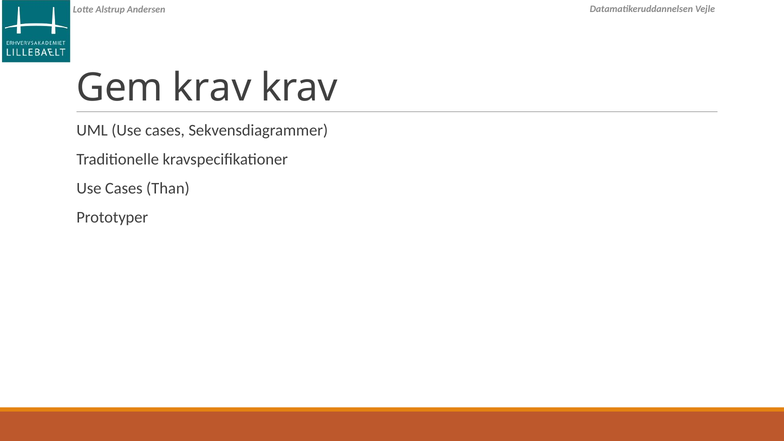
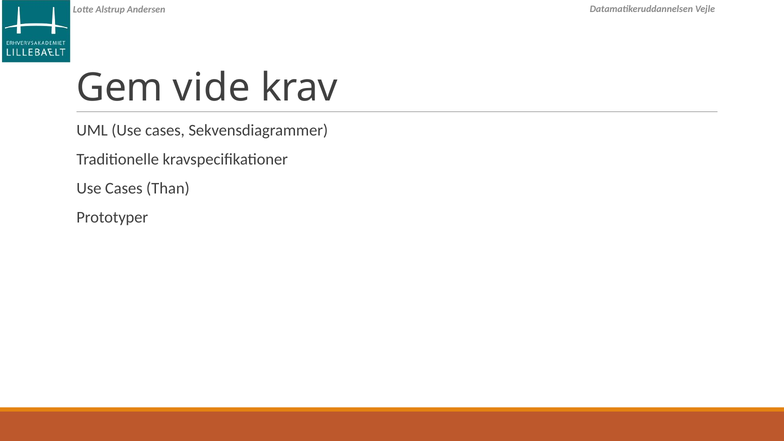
Gem krav: krav -> vide
